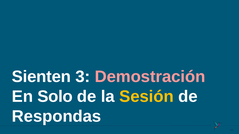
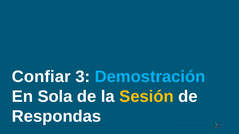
Sienten: Sienten -> Confiar
Demostración colour: pink -> light blue
Solo: Solo -> Sola
